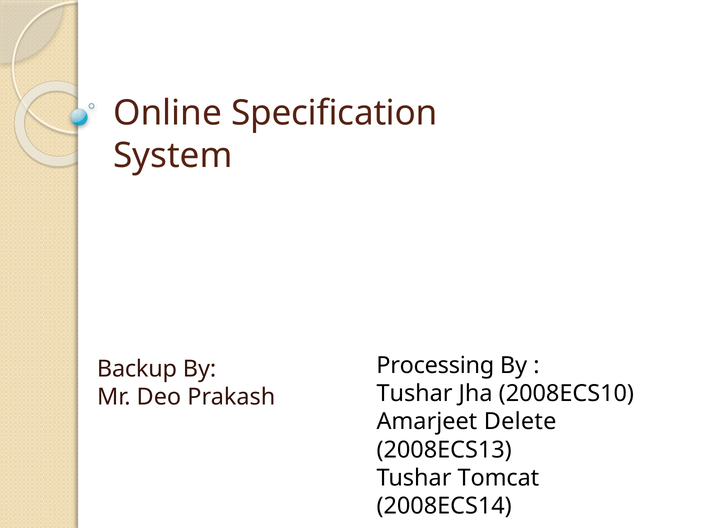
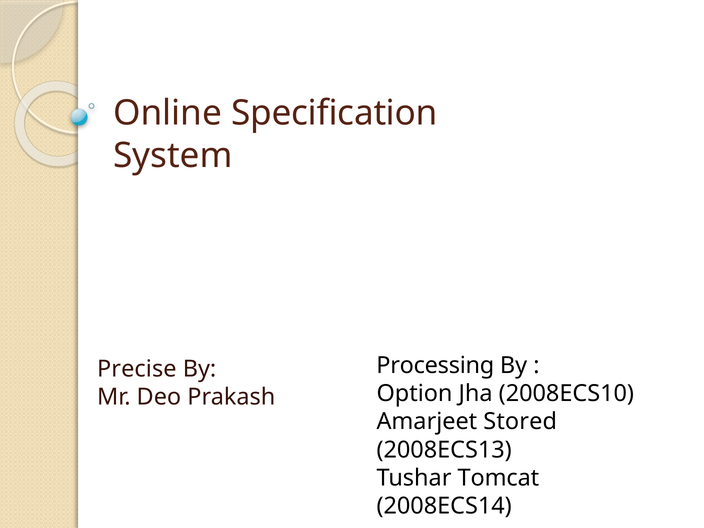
Backup: Backup -> Precise
Tushar at (415, 393): Tushar -> Option
Delete: Delete -> Stored
